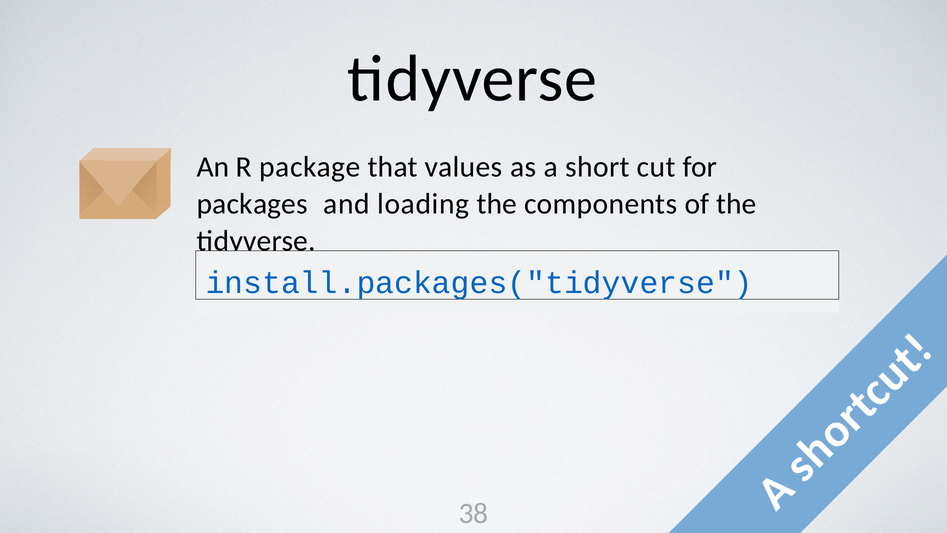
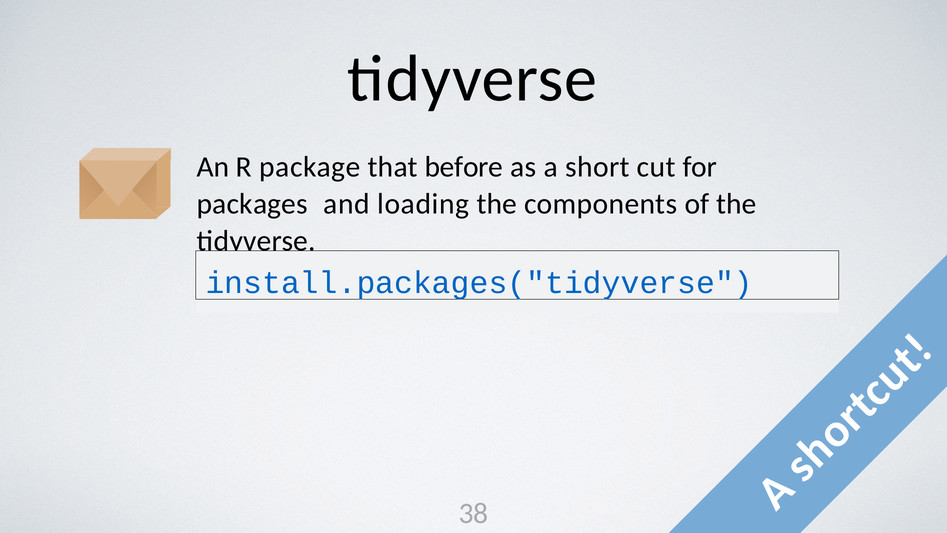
values: values -> before
